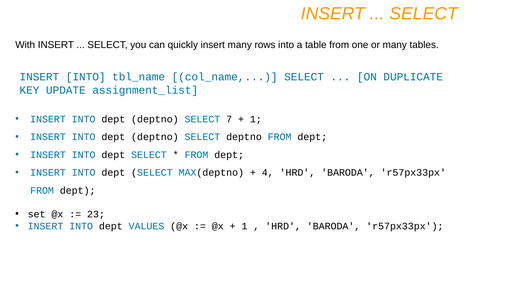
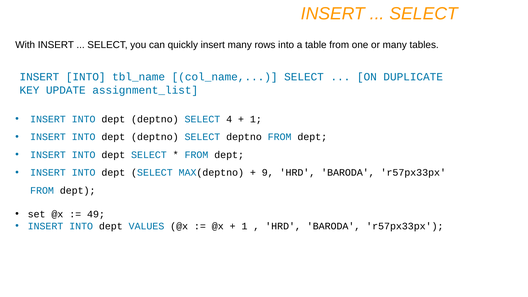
7: 7 -> 4
4: 4 -> 9
23: 23 -> 49
